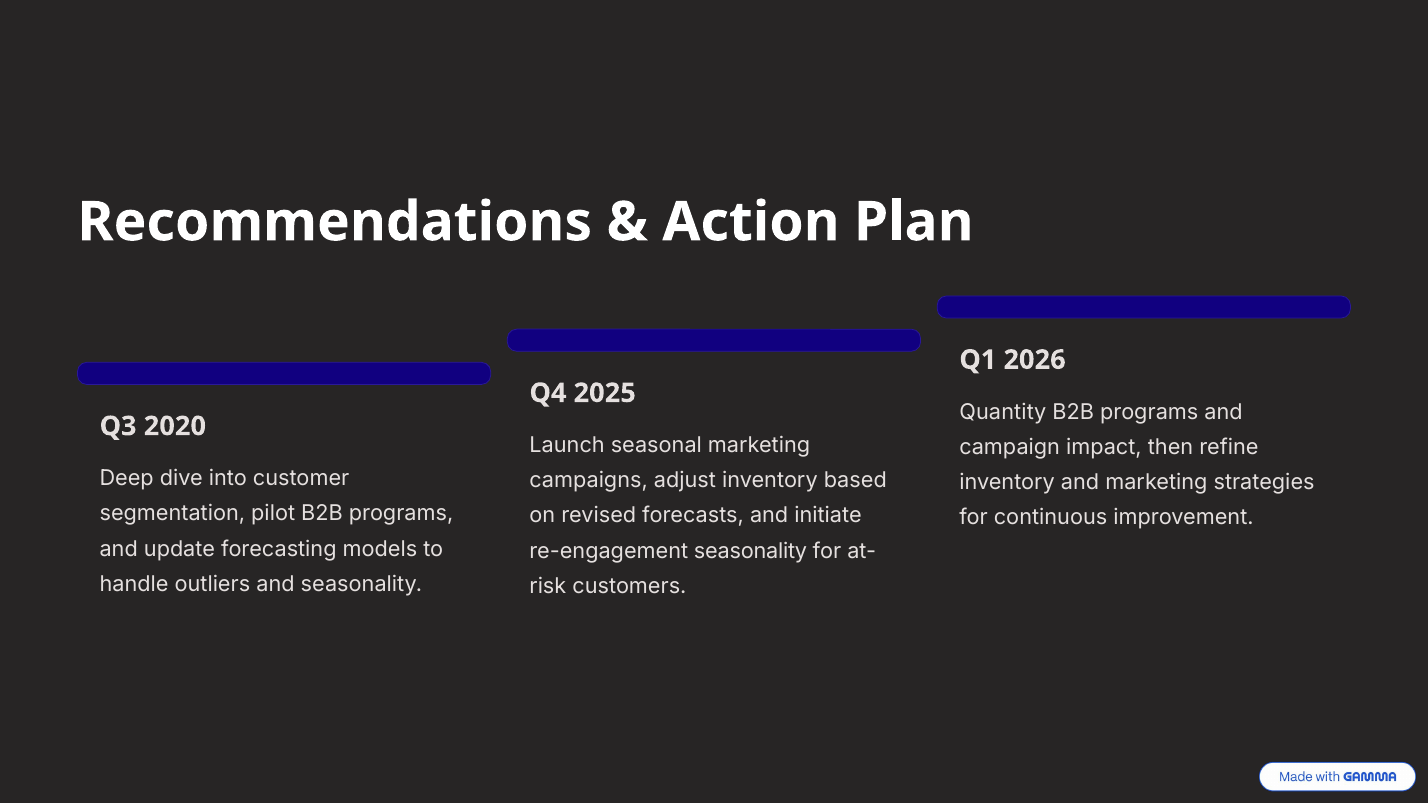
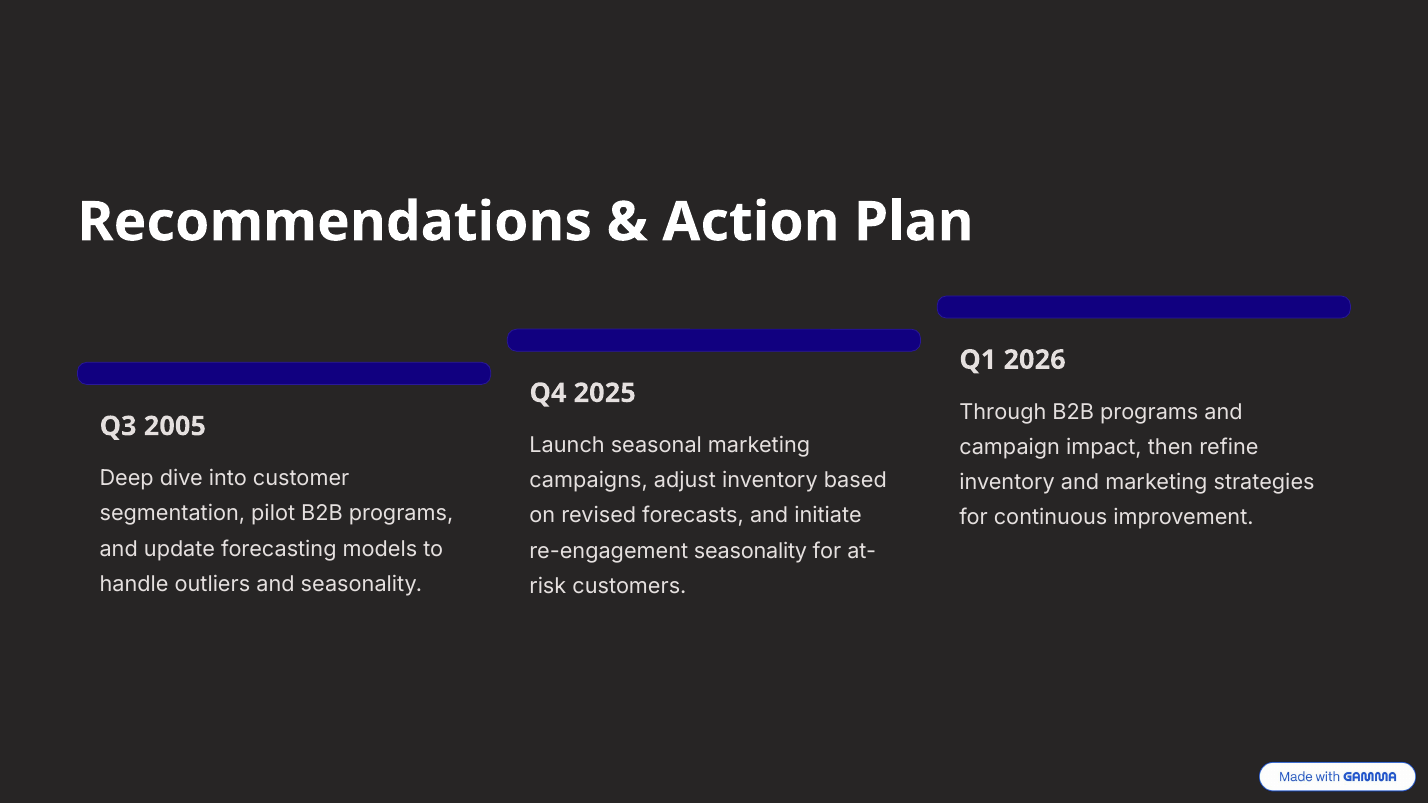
Quantity: Quantity -> Through
2020: 2020 -> 2005
